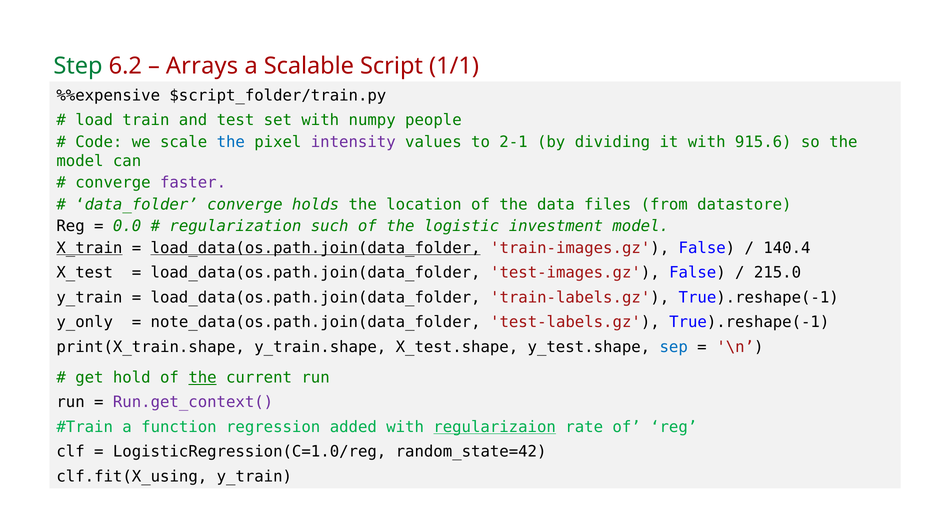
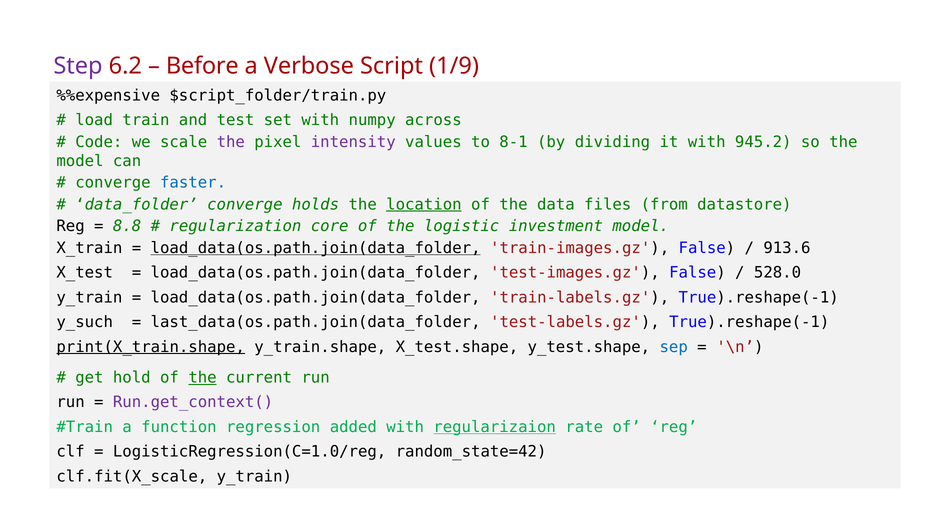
Step colour: green -> purple
Arrays: Arrays -> Before
Scalable: Scalable -> Verbose
1/1: 1/1 -> 1/9
people: people -> across
the at (231, 142) colour: blue -> purple
2-1: 2-1 -> 8-1
915.6: 915.6 -> 945.2
faster colour: purple -> blue
location underline: none -> present
0.0: 0.0 -> 8.8
such: such -> core
X_train underline: present -> none
140.4: 140.4 -> 913.6
215.0: 215.0 -> 528.0
y_only: y_only -> y_such
note_data(os.path.join(data_folder: note_data(os.path.join(data_folder -> last_data(os.path.join(data_folder
print(X_train.shape underline: none -> present
clf.fit(X_using: clf.fit(X_using -> clf.fit(X_scale
